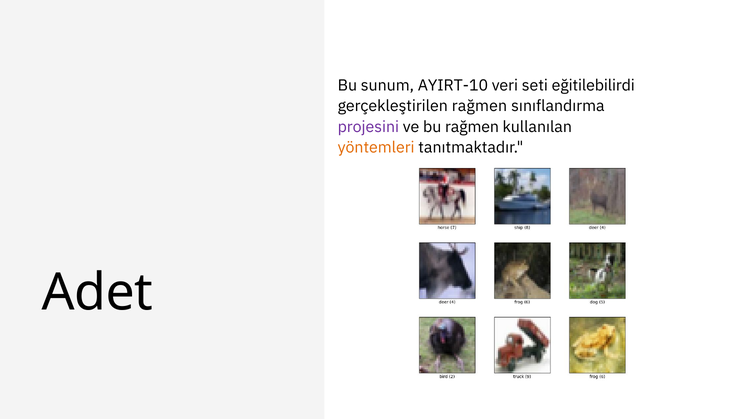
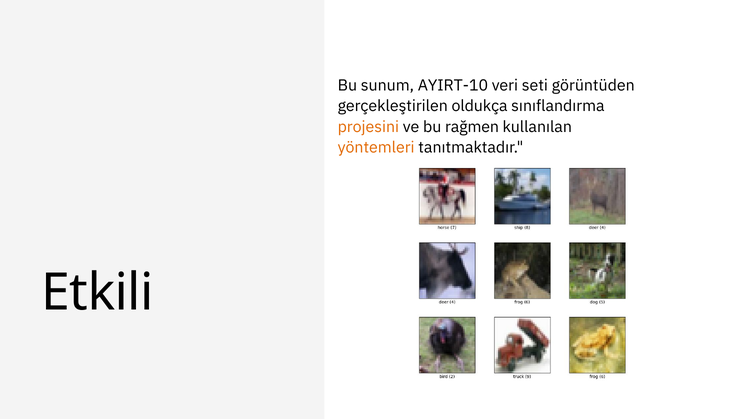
eğitilebilirdi: eğitilebilirdi -> görüntüden
gerçekleştirilen rağmen: rağmen -> oldukça
projesini colour: purple -> orange
Adet: Adet -> Etkili
